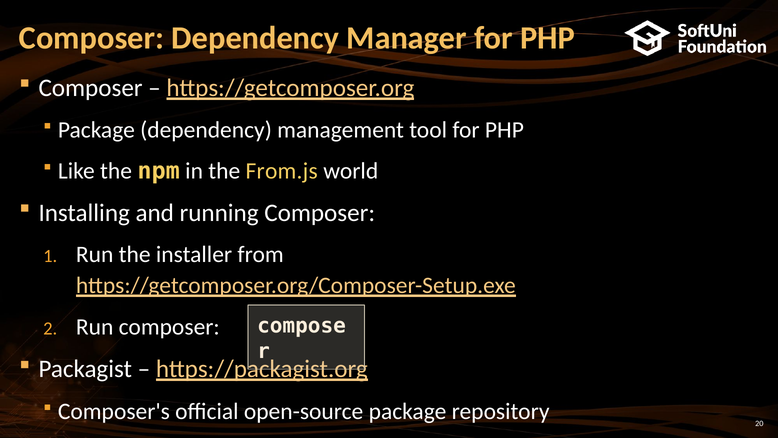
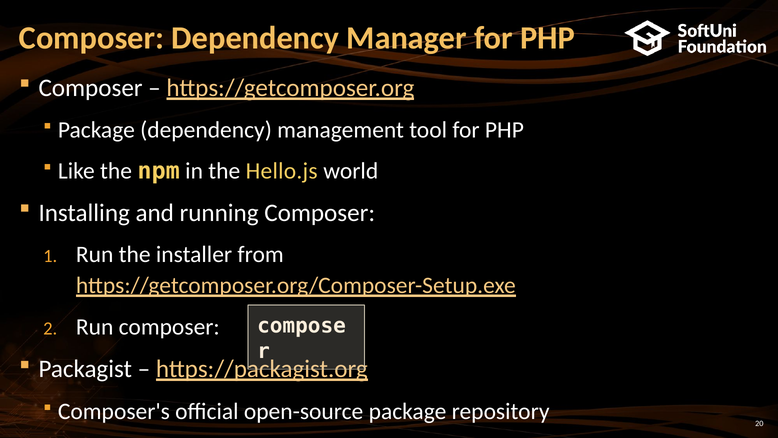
From.js: From.js -> Hello.js
